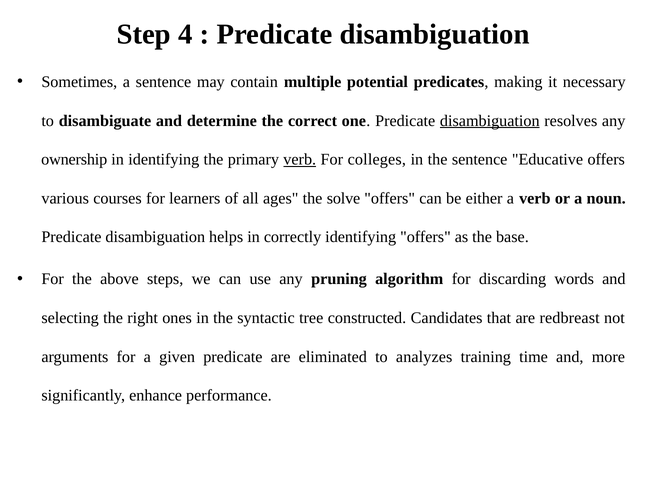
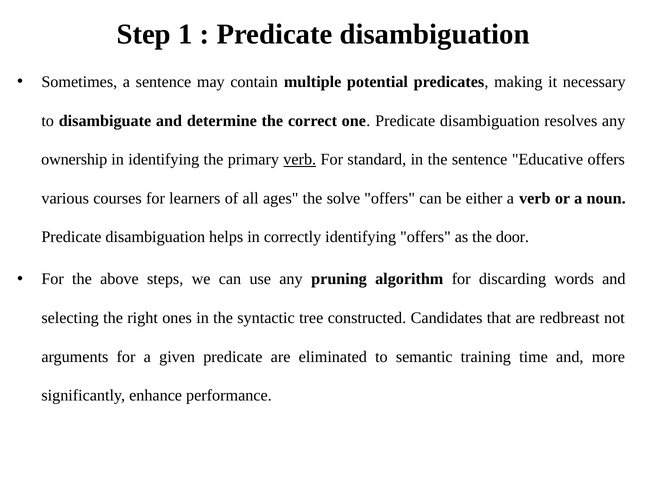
4: 4 -> 1
disambiguation at (490, 121) underline: present -> none
colleges: colleges -> standard
base: base -> door
analyzes: analyzes -> semantic
